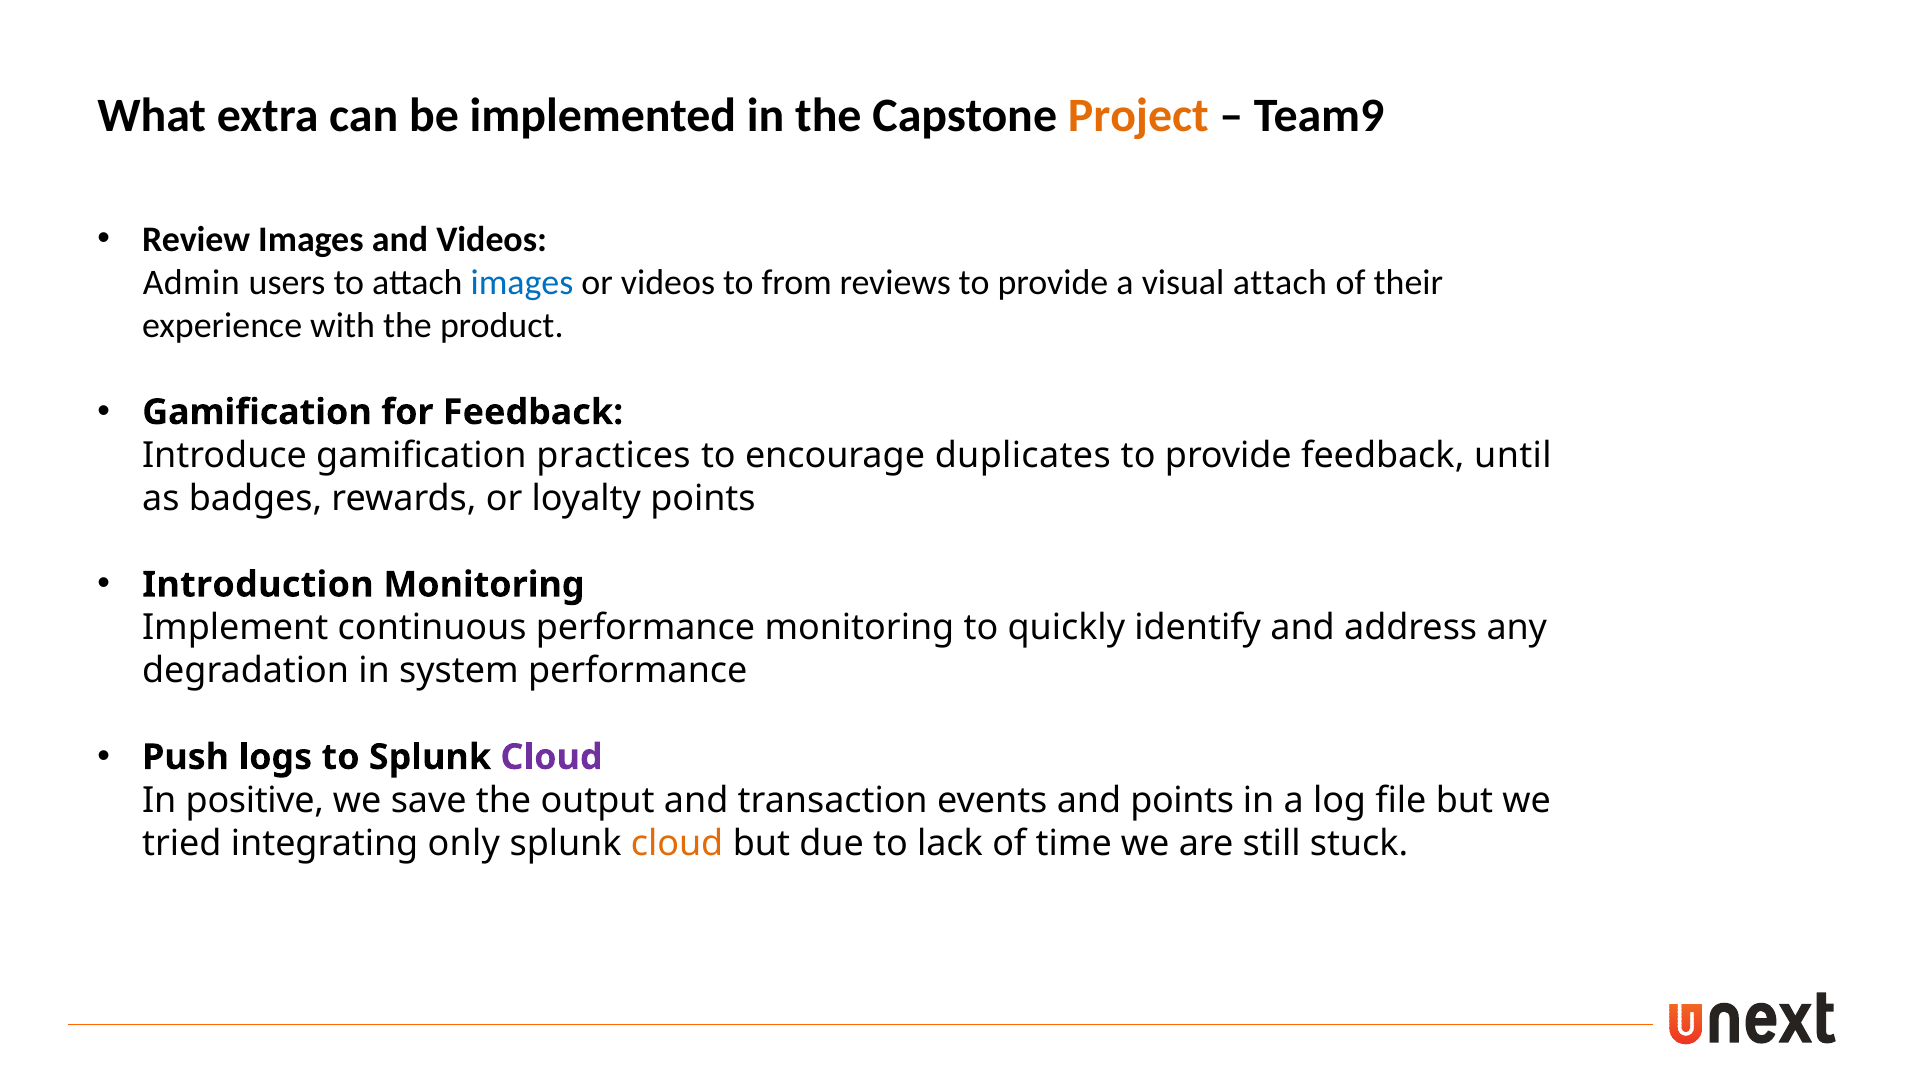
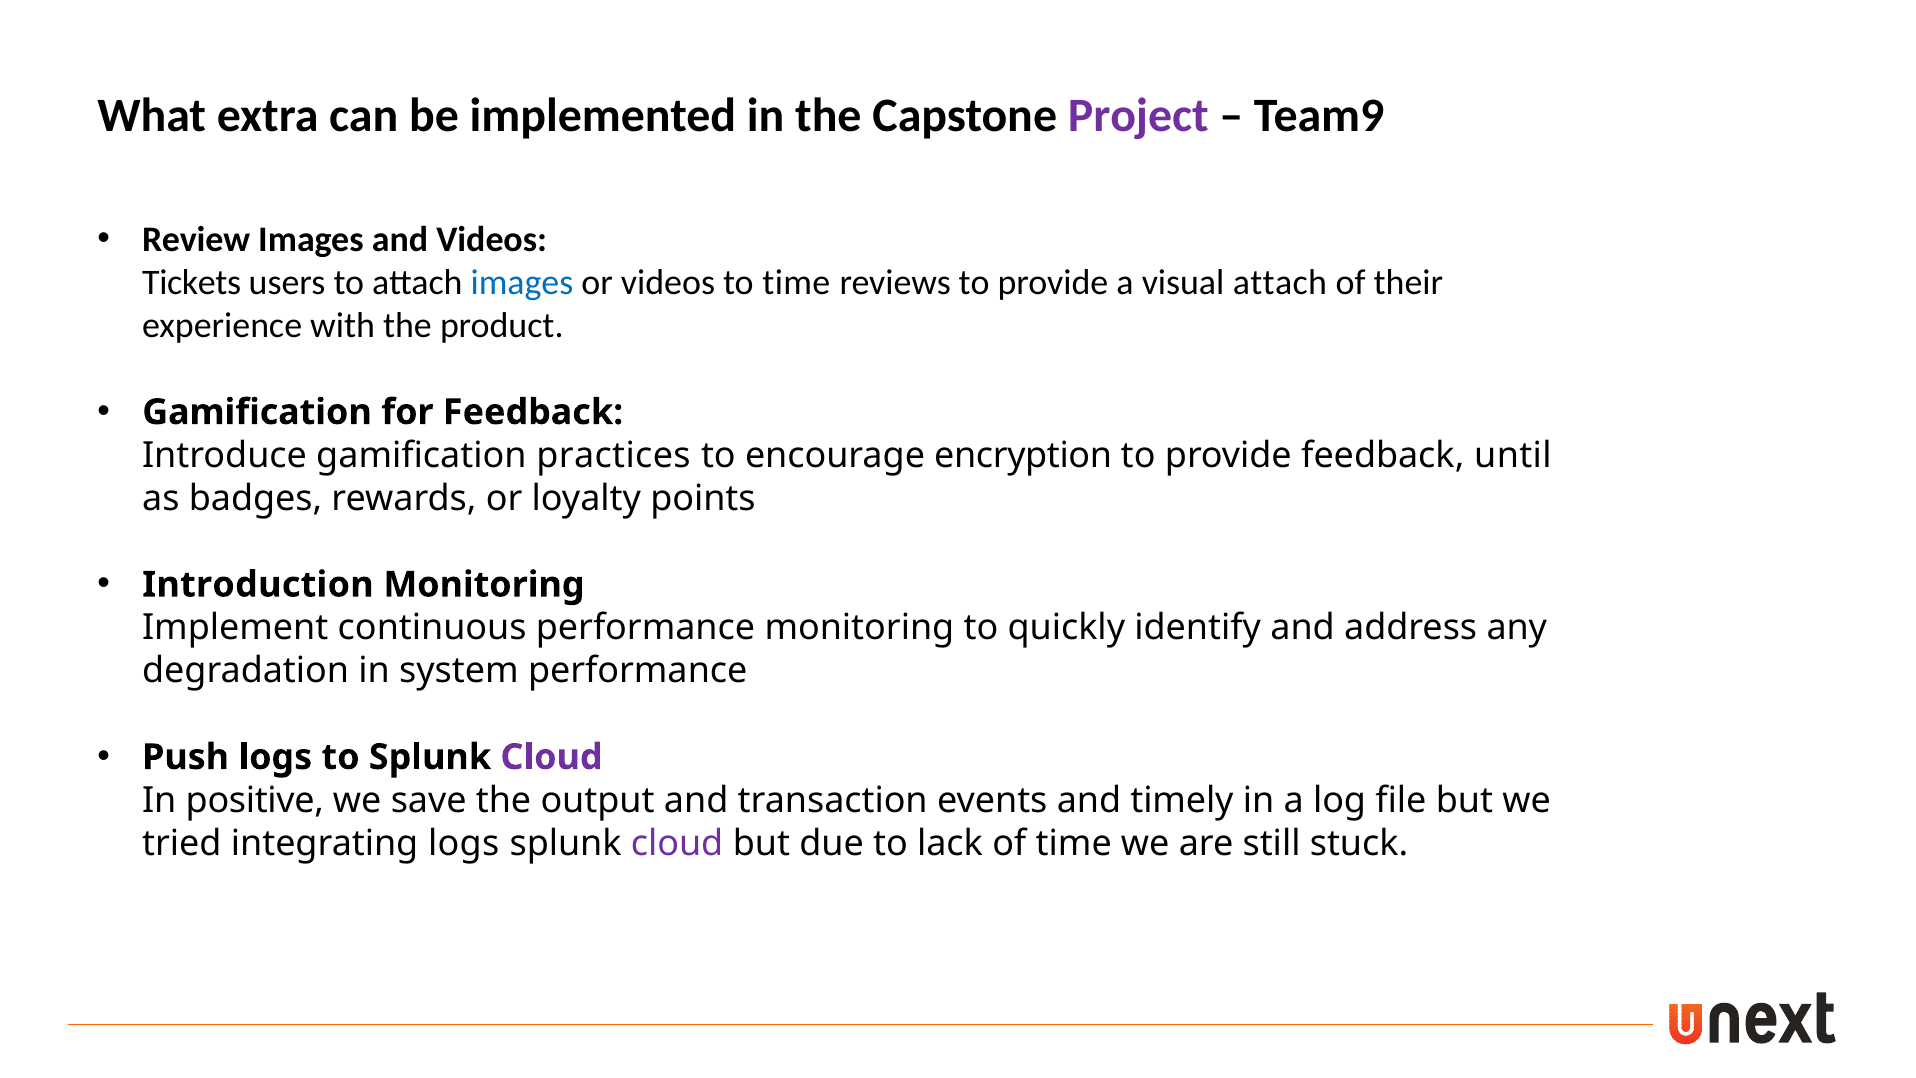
Project colour: orange -> purple
Admin: Admin -> Tickets
to from: from -> time
duplicates: duplicates -> encryption
and points: points -> timely
integrating only: only -> logs
cloud at (677, 843) colour: orange -> purple
